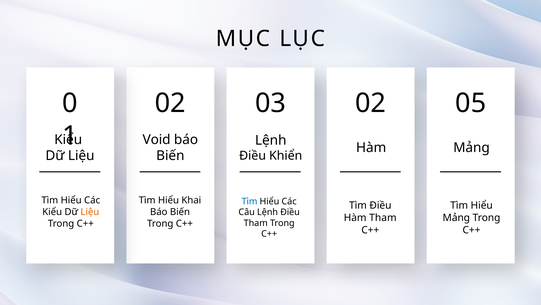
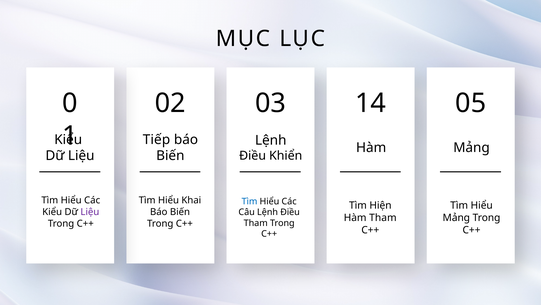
03 02: 02 -> 14
Void: Void -> Tiếp
Tìm Điều: Điều -> Hiện
Liệu at (90, 212) colour: orange -> purple
